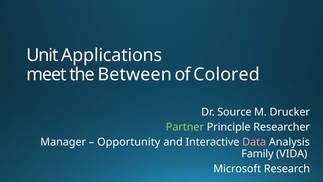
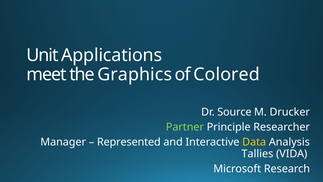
Between: Between -> Graphics
Opportunity: Opportunity -> Represented
Data colour: pink -> yellow
Family: Family -> Tallies
